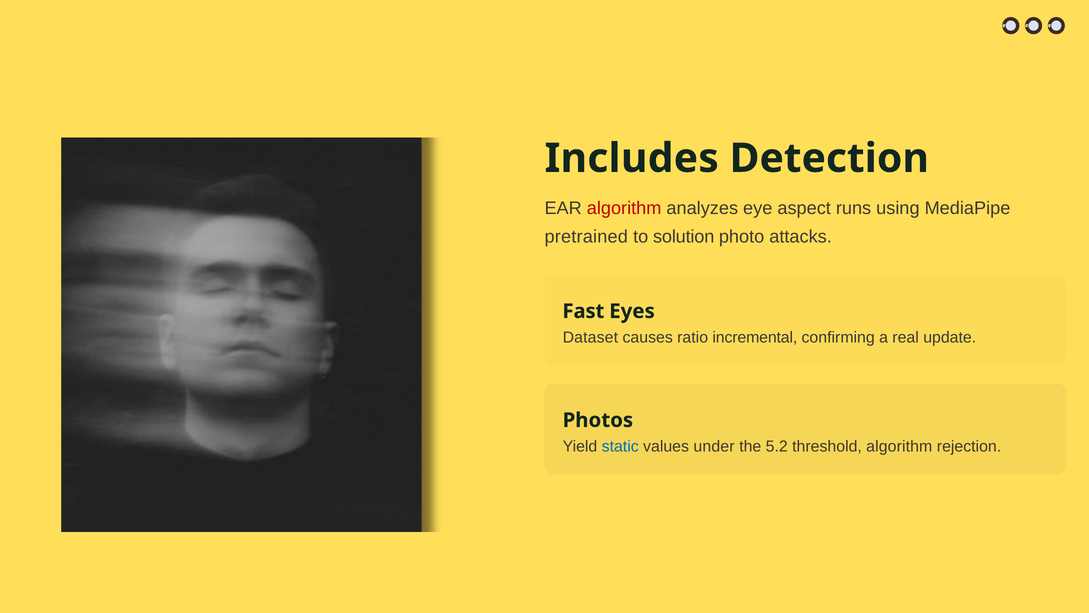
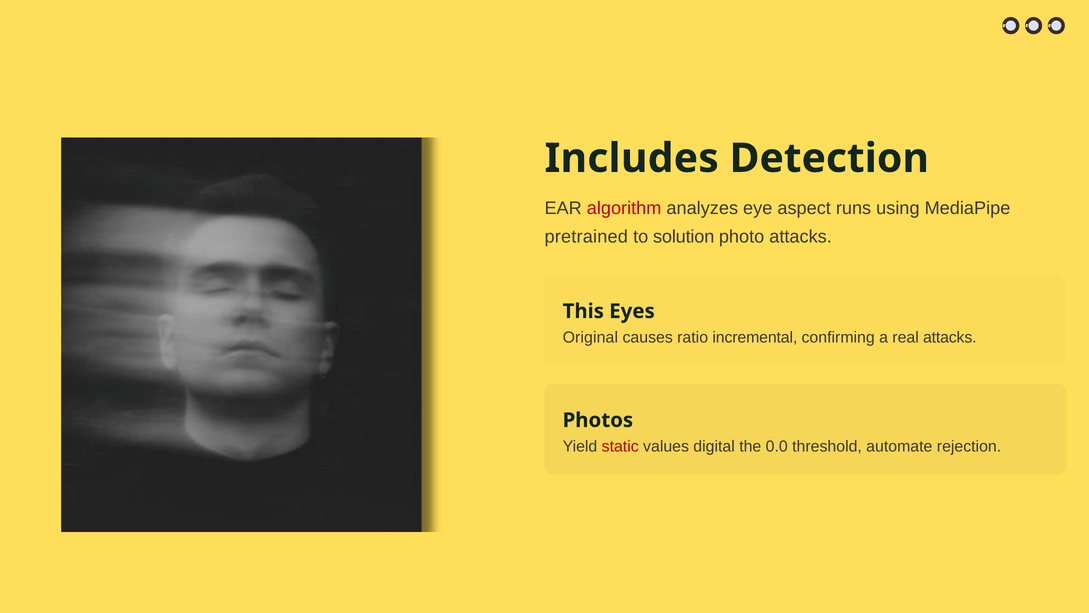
Fast: Fast -> This
Dataset: Dataset -> Original
real update: update -> attacks
static colour: blue -> red
under: under -> digital
5.2: 5.2 -> 0.0
threshold algorithm: algorithm -> automate
